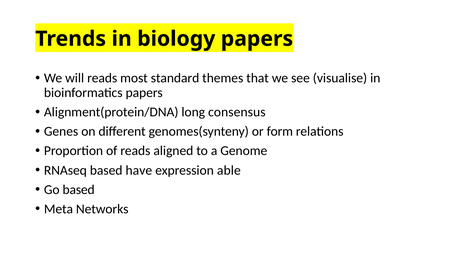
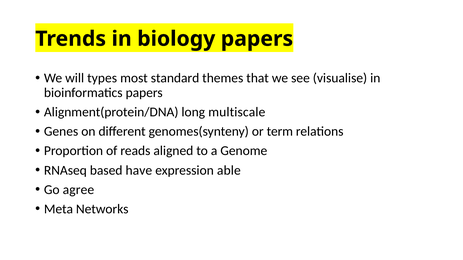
will reads: reads -> types
consensus: consensus -> multiscale
form: form -> term
Go based: based -> agree
